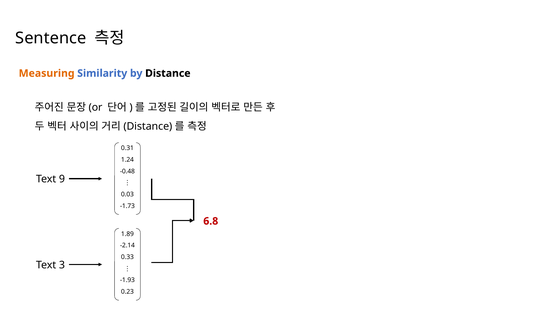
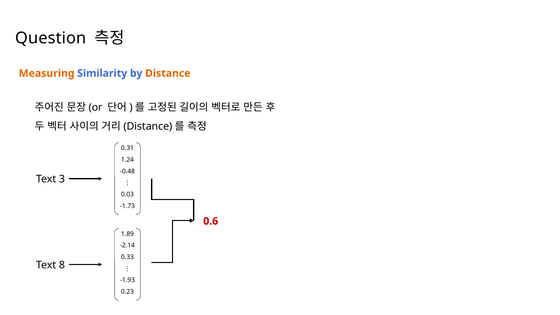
Sentence: Sentence -> Question
Distance colour: black -> orange
9: 9 -> 3
6.8: 6.8 -> 0.6
3: 3 -> 8
